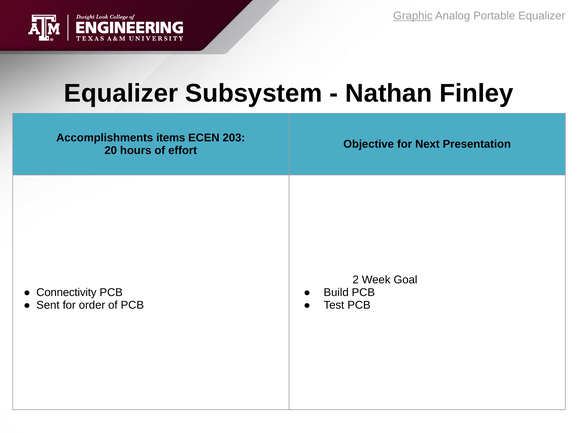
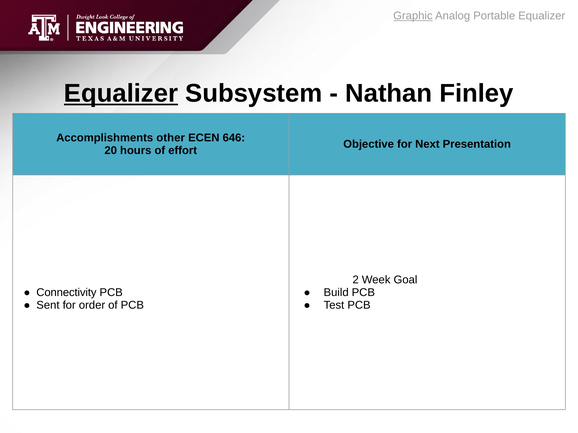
Equalizer at (121, 94) underline: none -> present
items: items -> other
203: 203 -> 646
